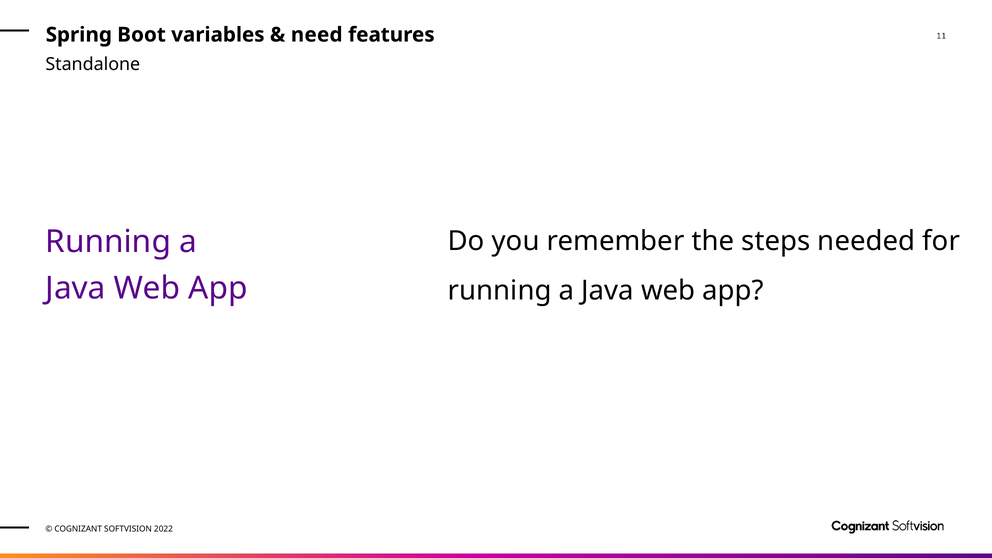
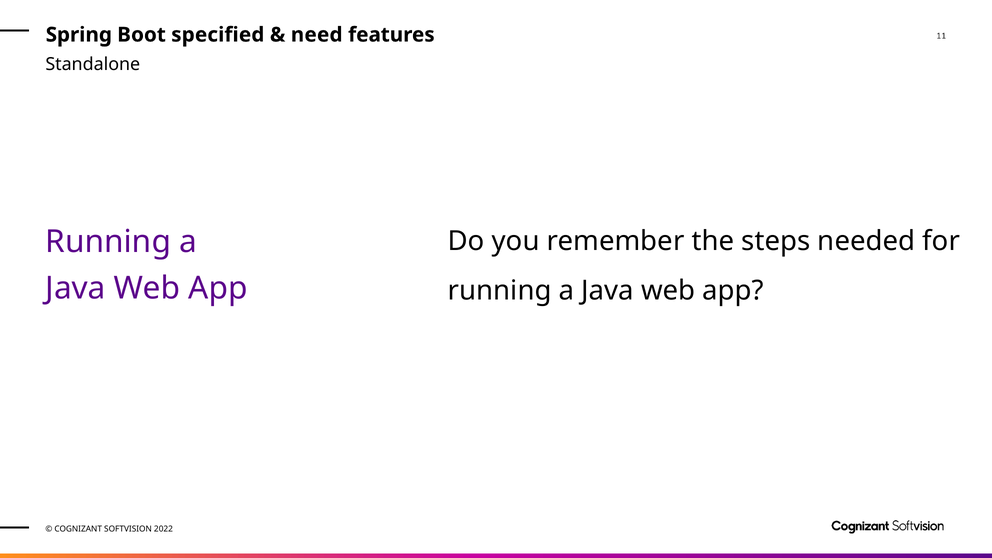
variables: variables -> specified
